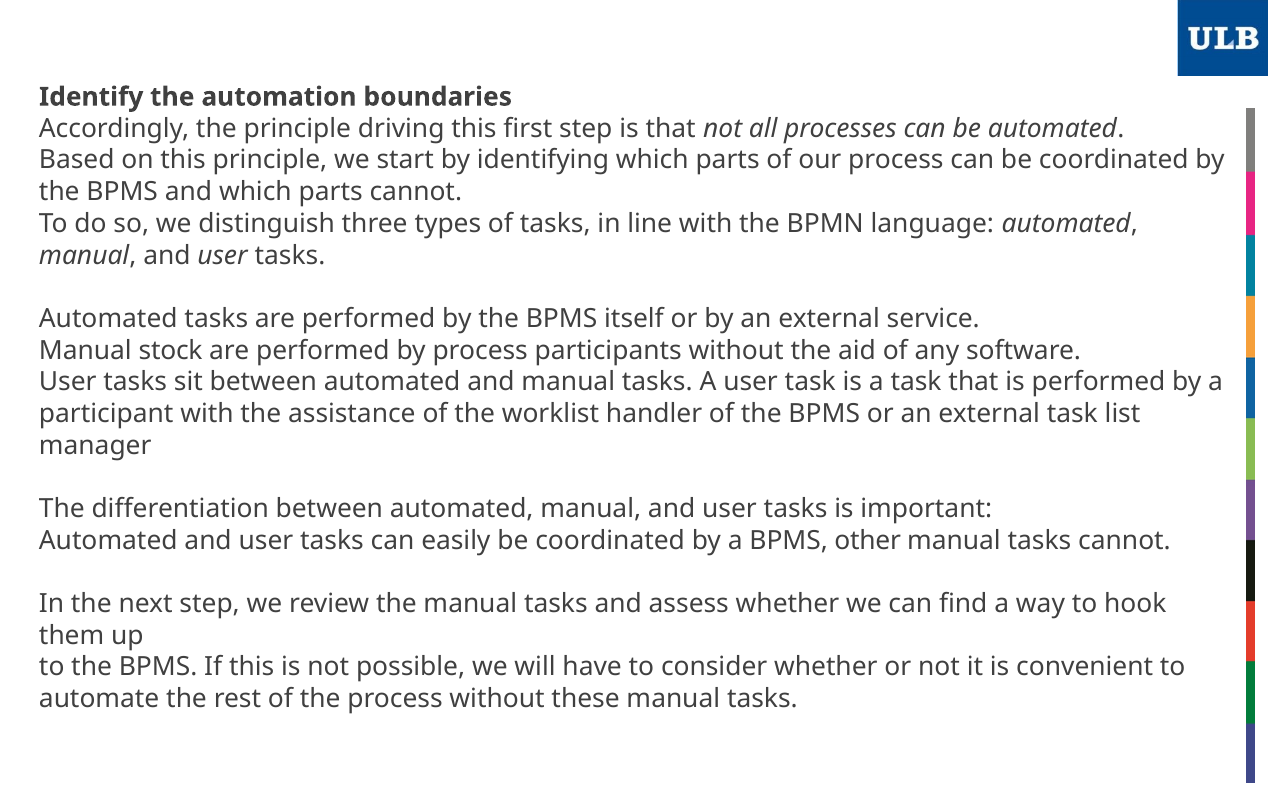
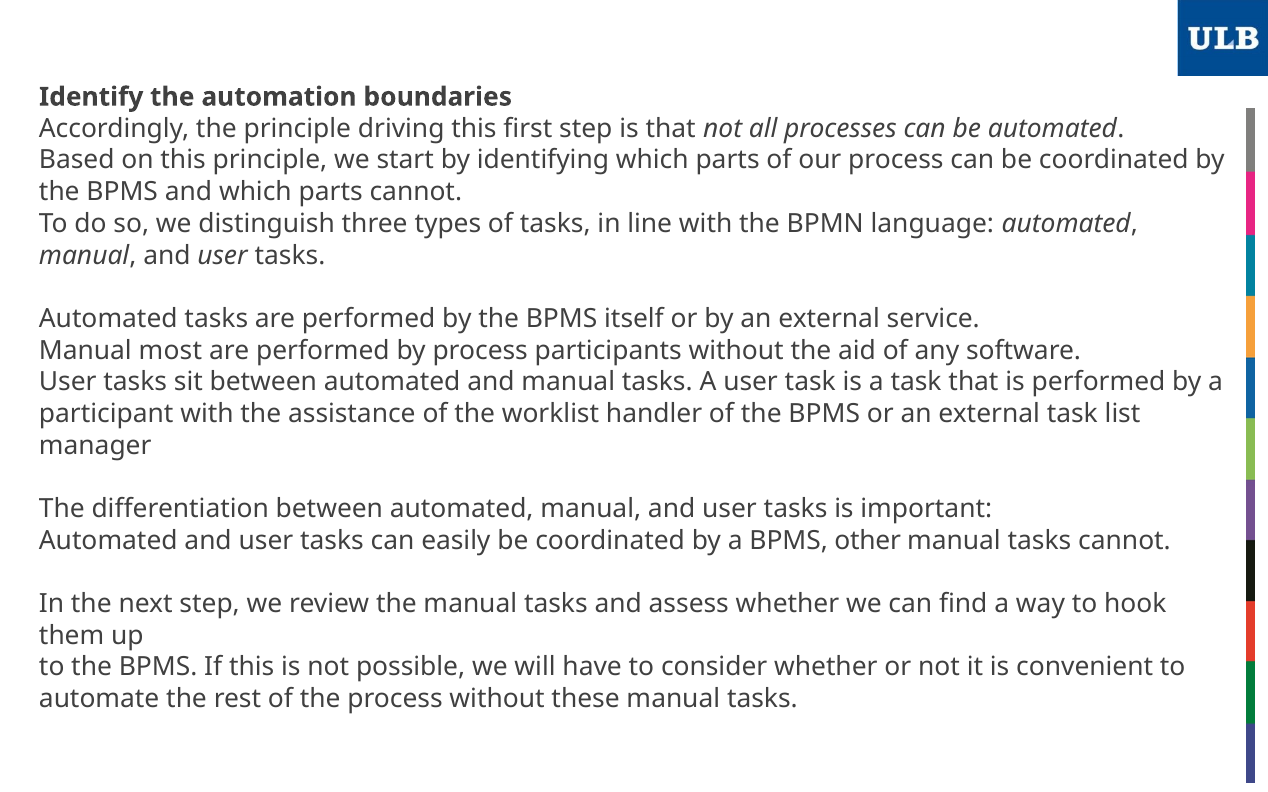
stock: stock -> most
